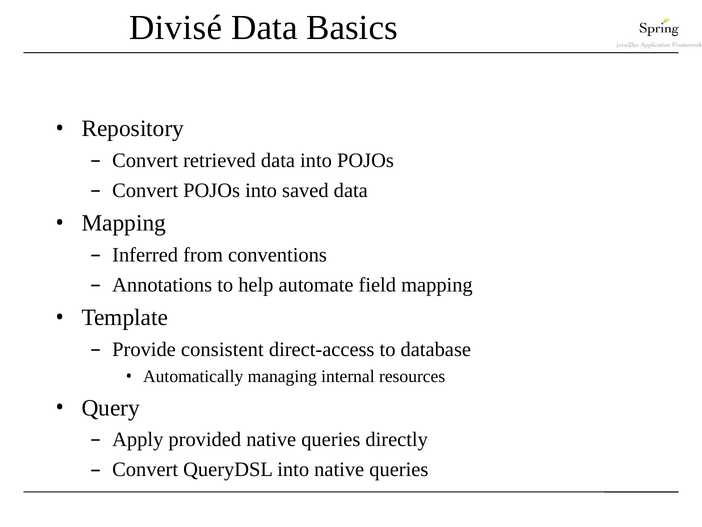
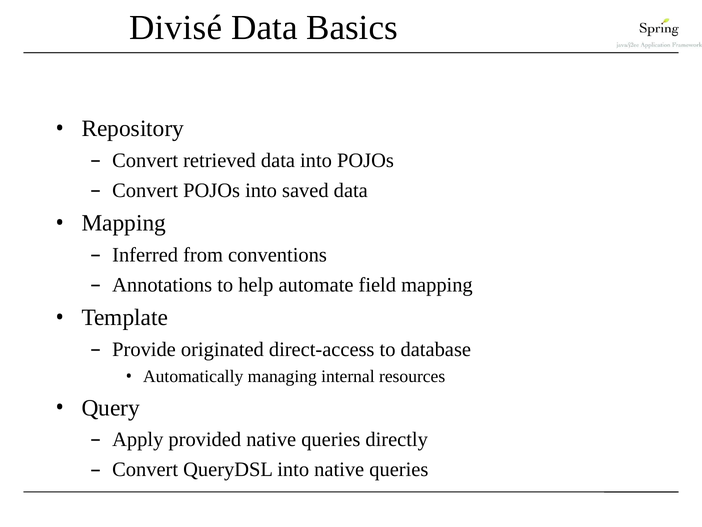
consistent: consistent -> originated
